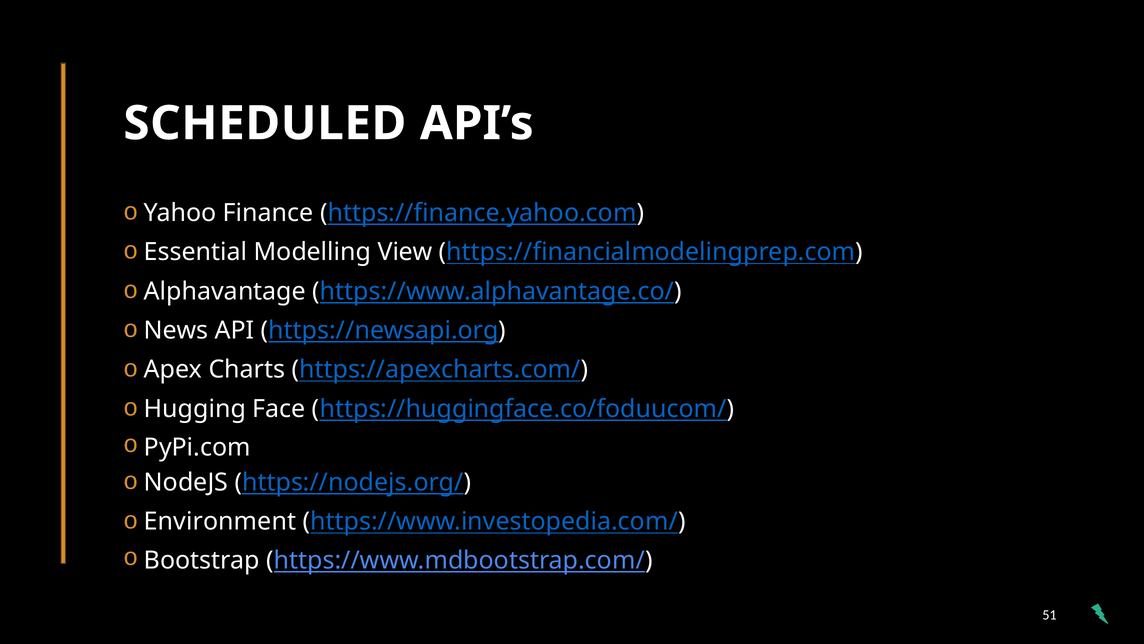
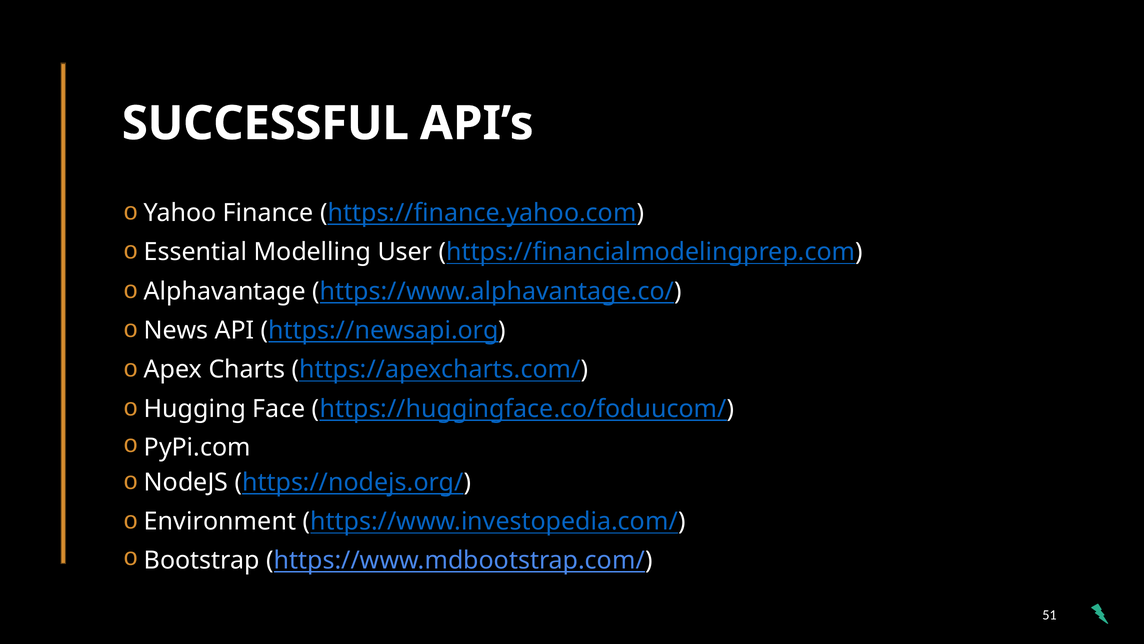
SCHEDULED: SCHEDULED -> SUCCESSFUL
View: View -> User
